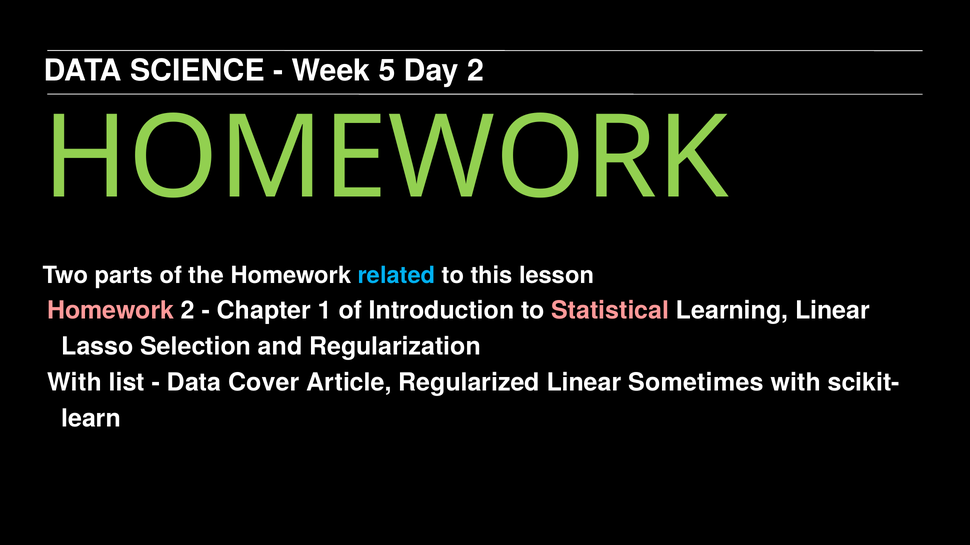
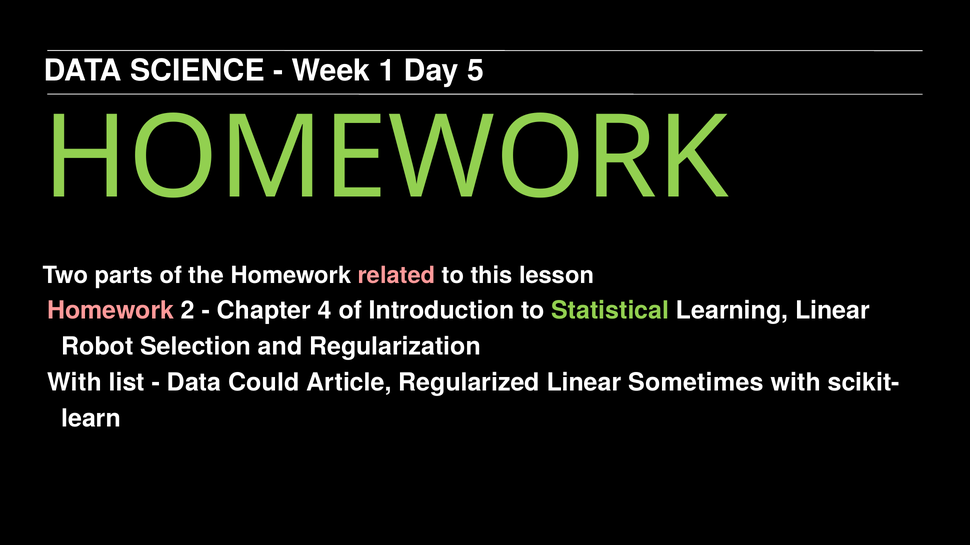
5: 5 -> 1
Day 2: 2 -> 5
related colour: light blue -> pink
1: 1 -> 4
Statistical colour: pink -> light green
Lasso: Lasso -> Robot
Cover: Cover -> Could
